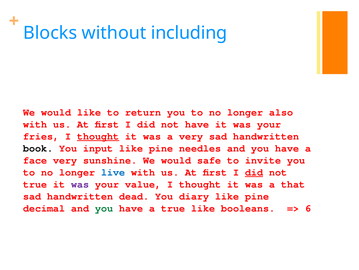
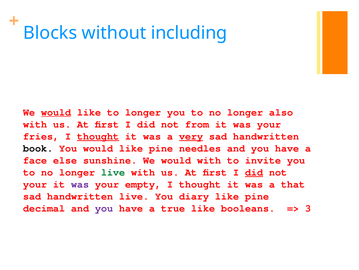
would at (56, 112) underline: none -> present
to return: return -> longer
not have: have -> from
very at (191, 136) underline: none -> present
You input: input -> would
face very: very -> else
would safe: safe -> with
live at (113, 172) colour: blue -> green
true at (35, 184): true -> your
value: value -> empty
handwritten dead: dead -> live
you at (104, 208) colour: green -> purple
6: 6 -> 3
